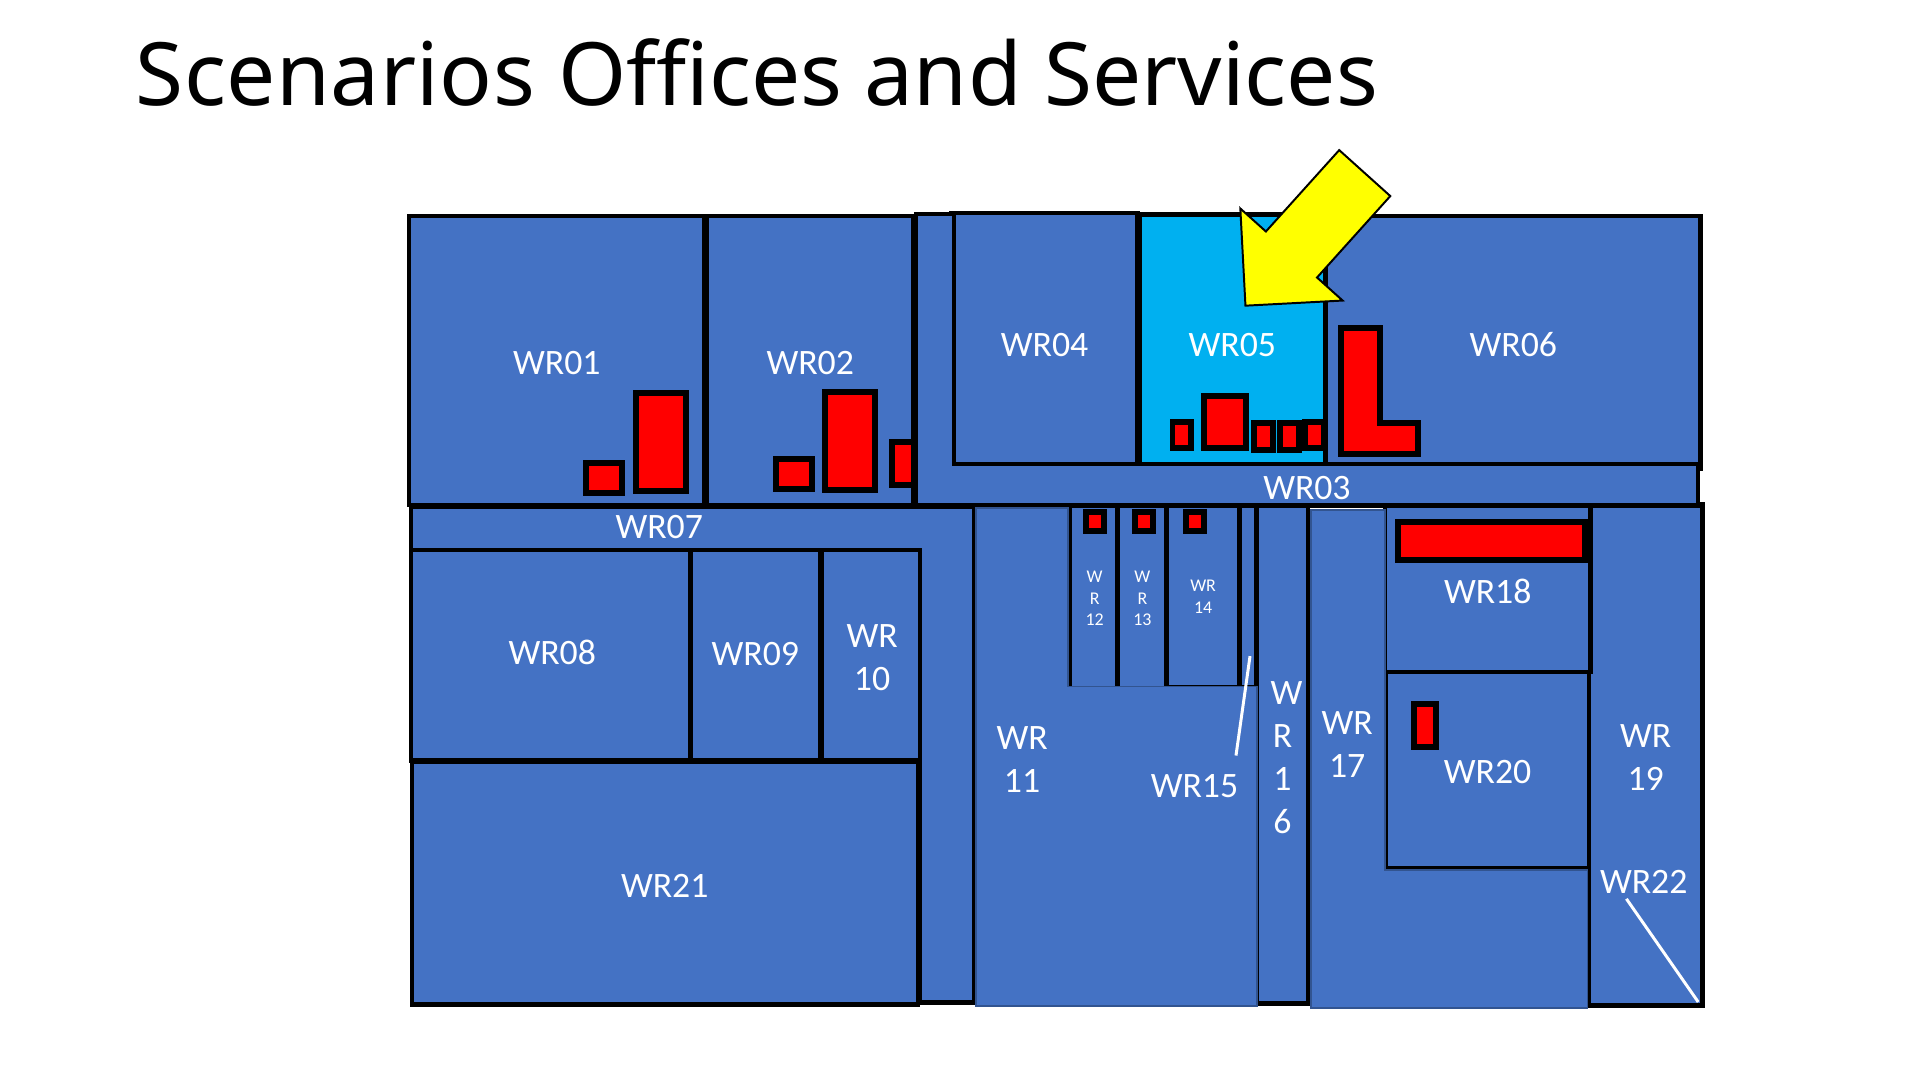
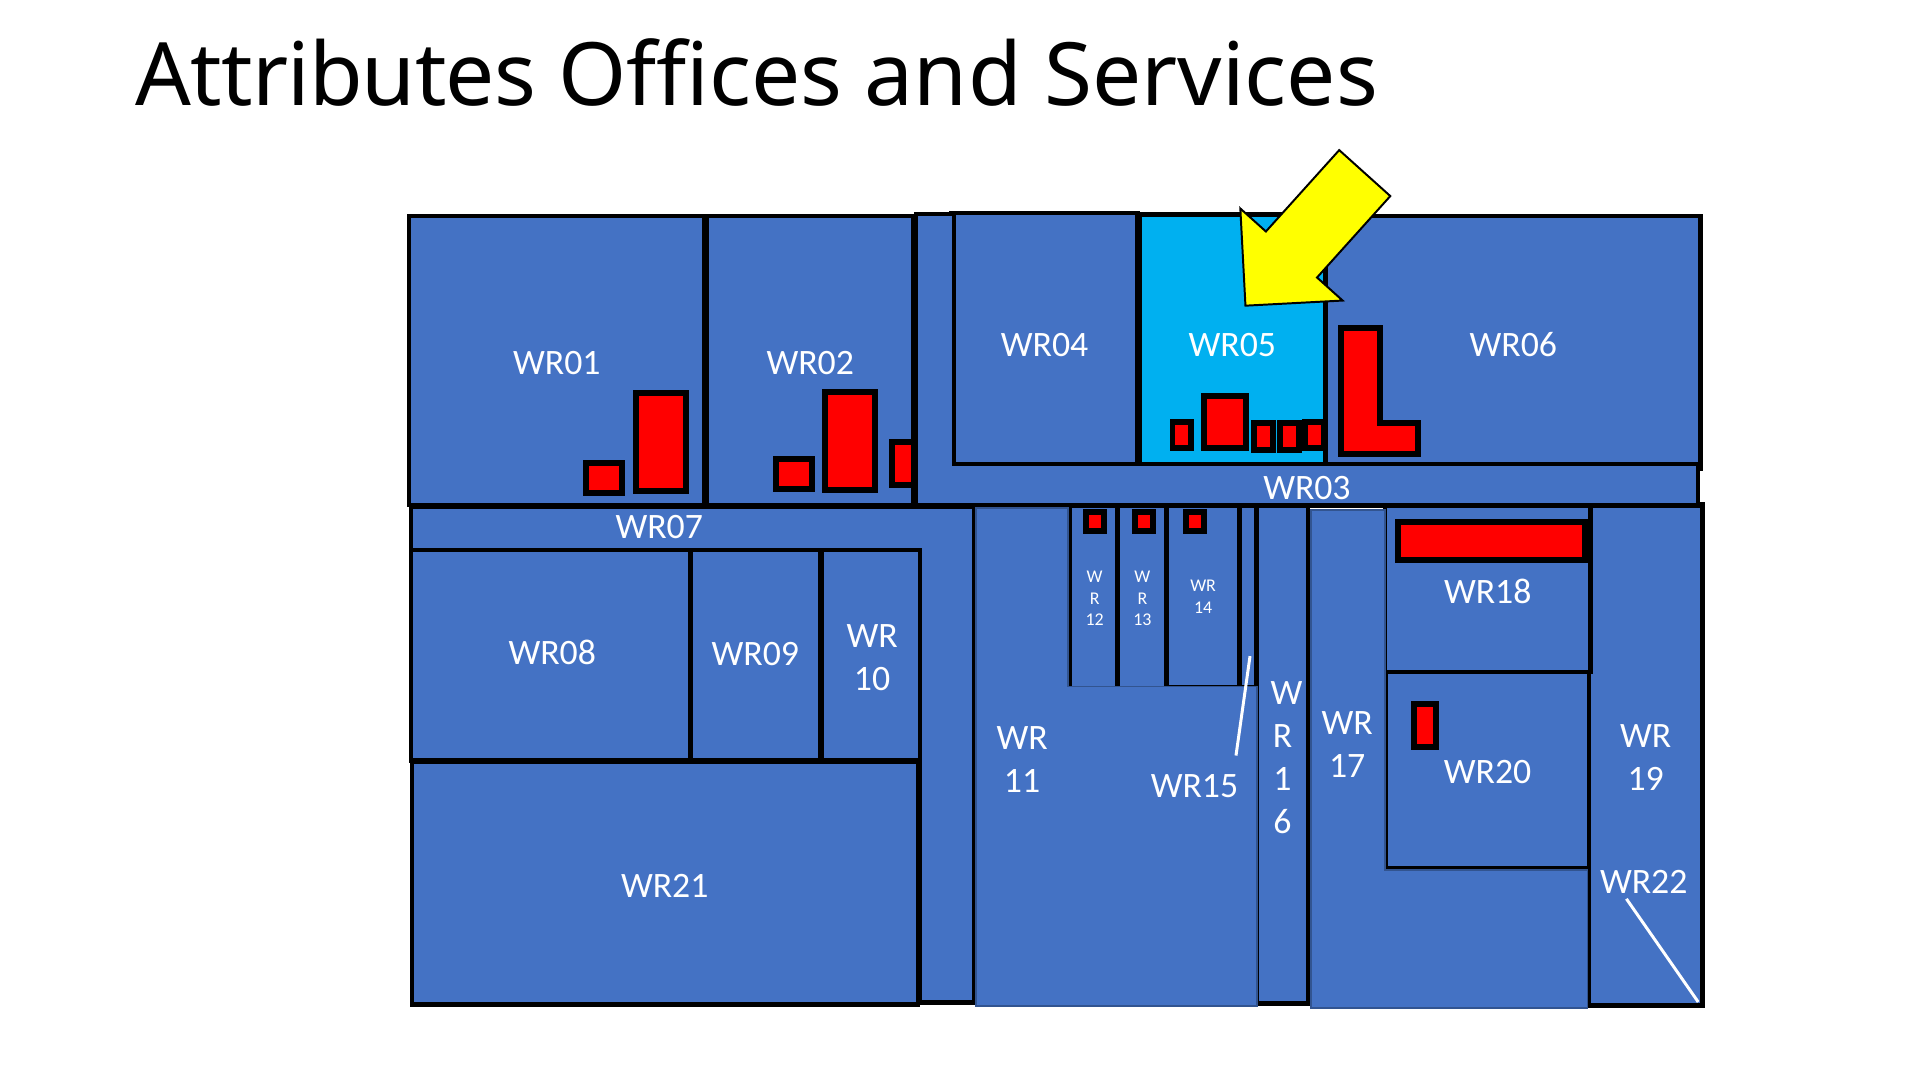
Scenarios: Scenarios -> Attributes
